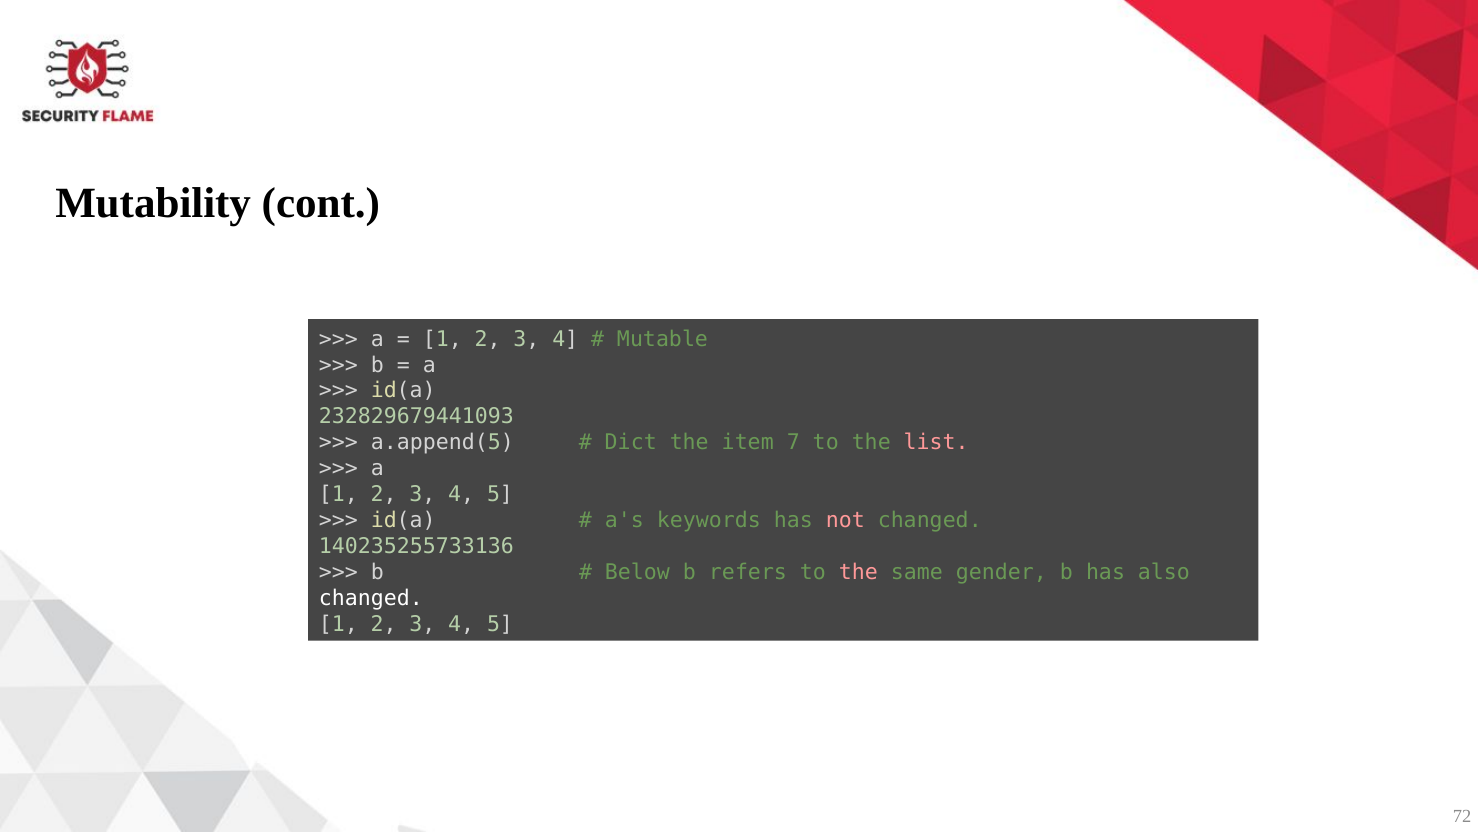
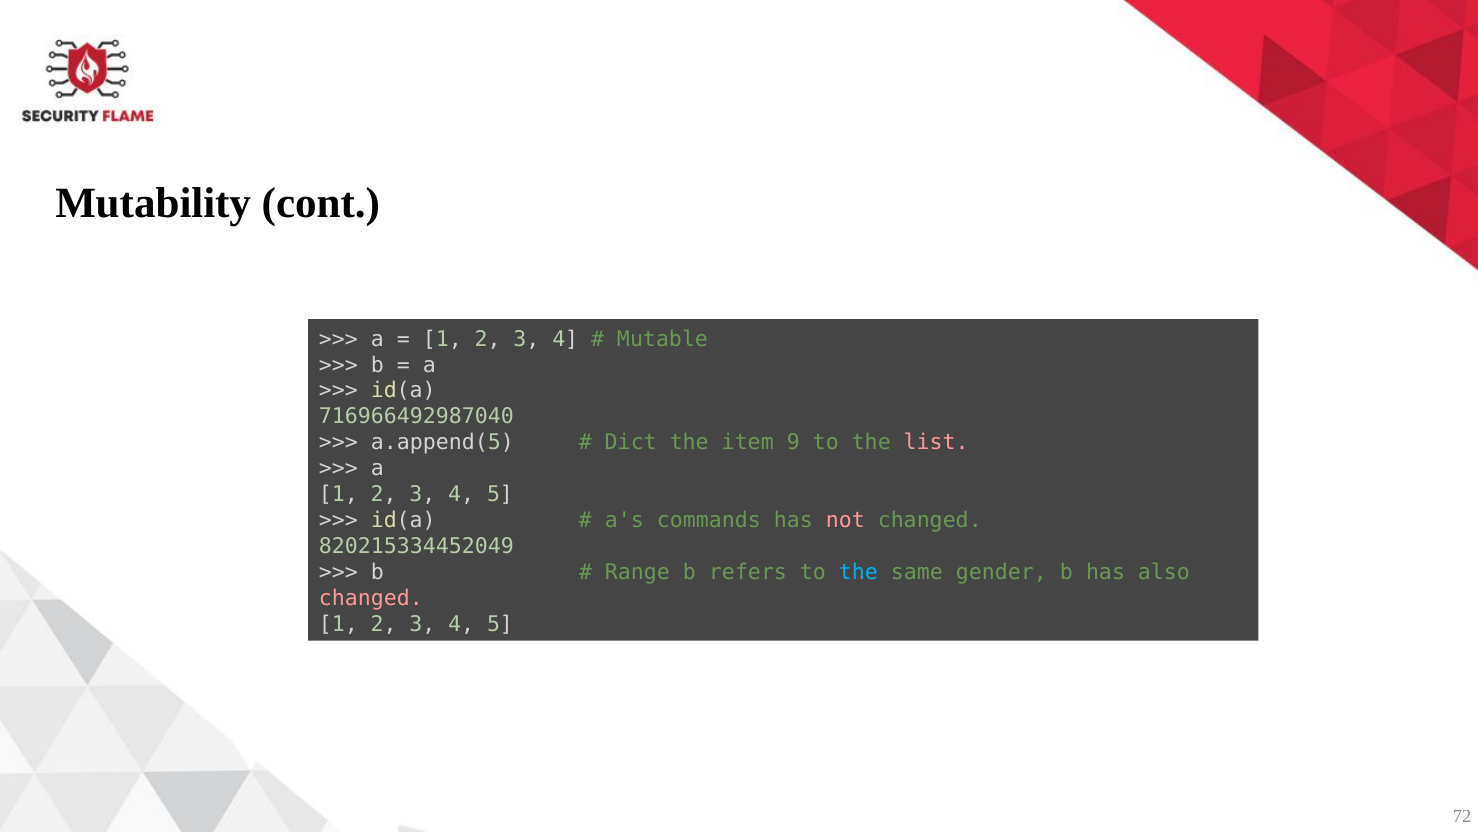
232829679441093: 232829679441093 -> 716966492987040
7: 7 -> 9
keywords: keywords -> commands
140235255733136: 140235255733136 -> 820215334452049
Below: Below -> Range
the at (858, 572) colour: pink -> light blue
changed at (371, 598) colour: white -> pink
